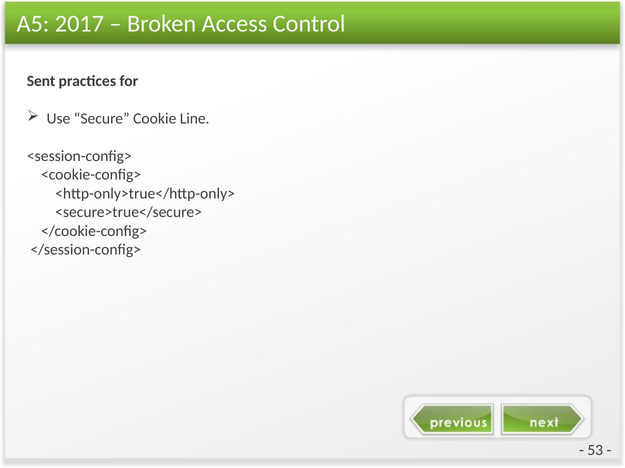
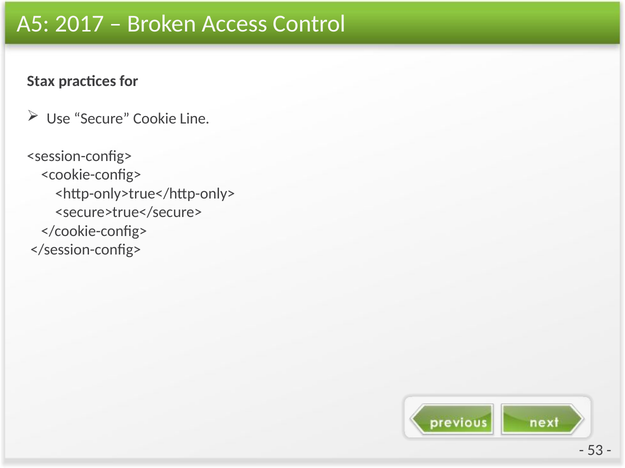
Sent: Sent -> Stax
